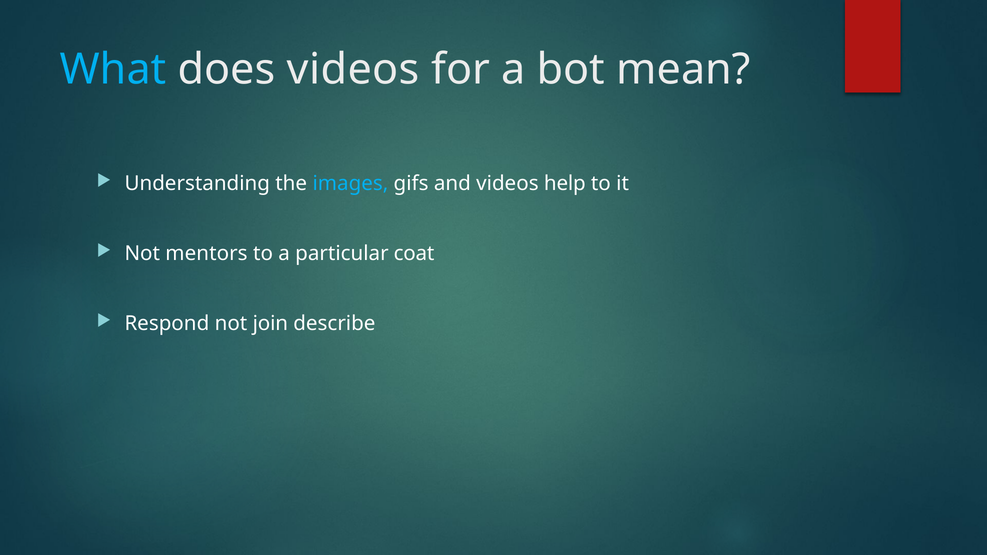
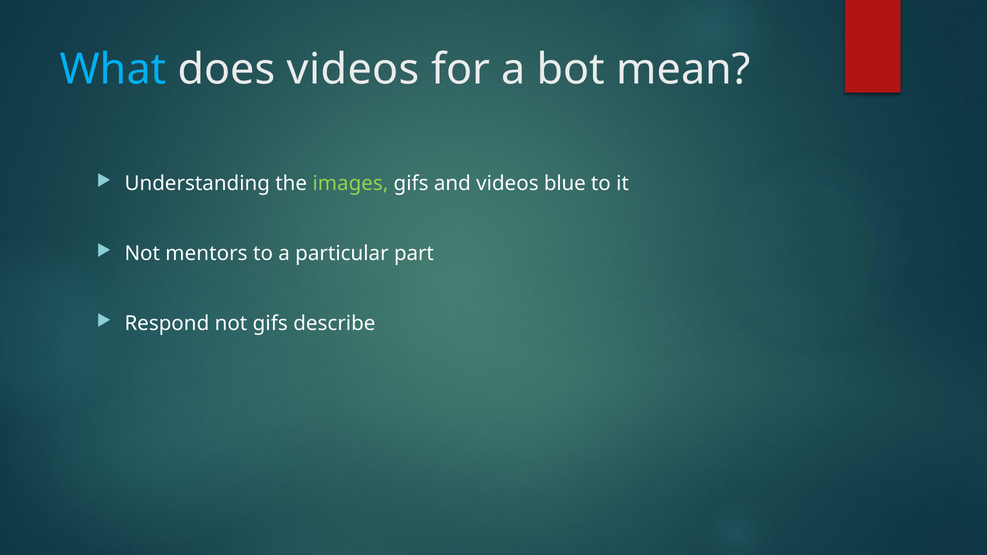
images colour: light blue -> light green
help: help -> blue
coat: coat -> part
not join: join -> gifs
